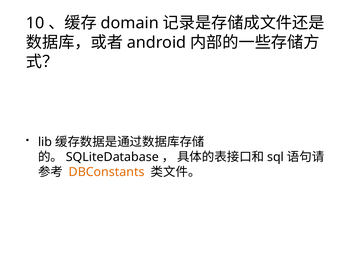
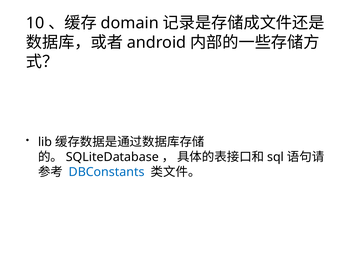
DBConstants colour: orange -> blue
